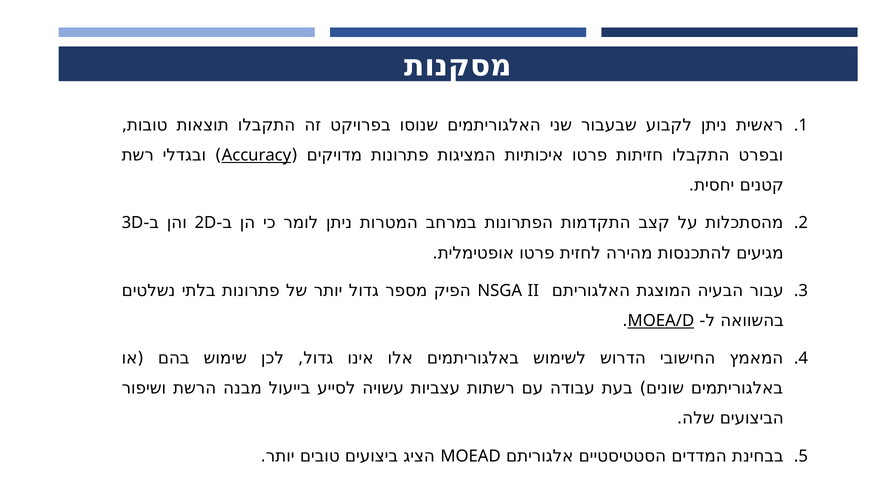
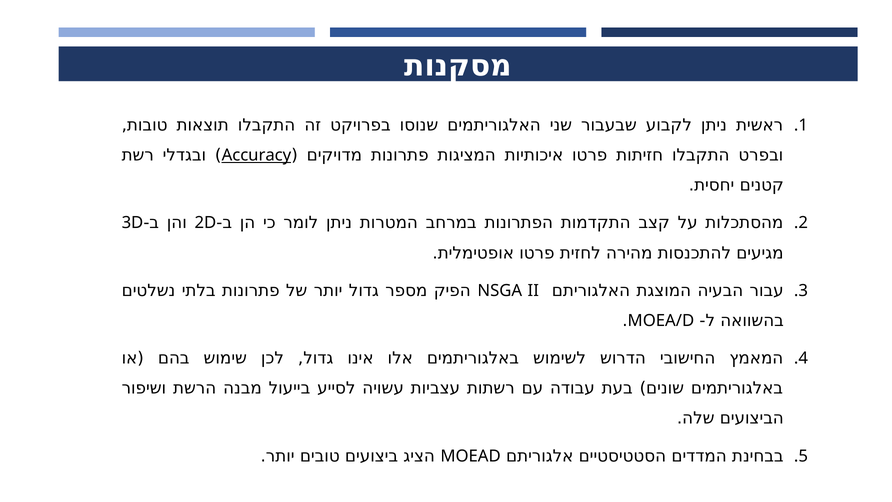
MOEA/D underline: present -> none
